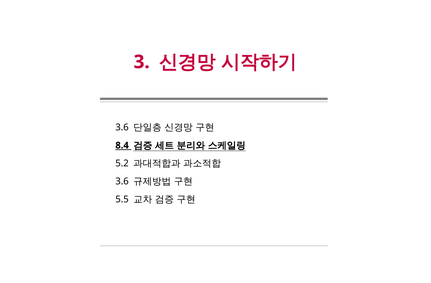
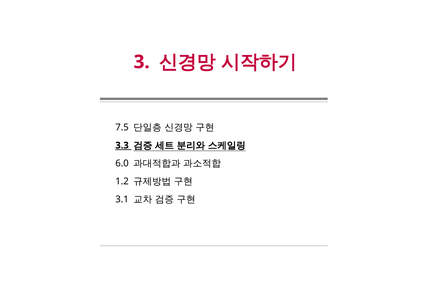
3.6 at (122, 127): 3.6 -> 7.5
8.4: 8.4 -> 3.3
5.2: 5.2 -> 6.0
3.6 at (122, 182): 3.6 -> 1.2
5.5: 5.5 -> 3.1
